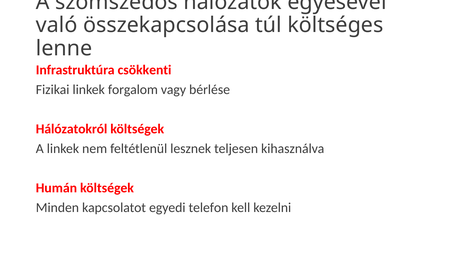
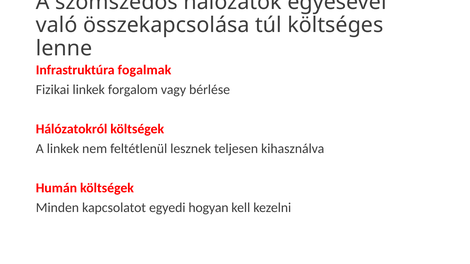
csökkenti: csökkenti -> fogalmak
telefon: telefon -> hogyan
